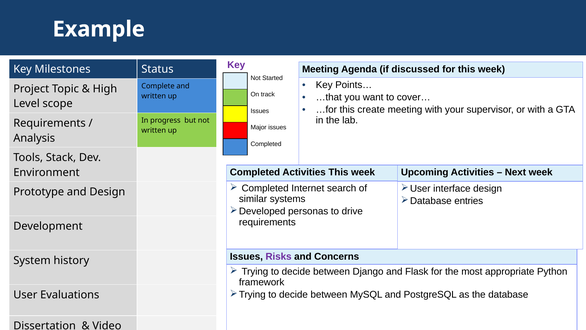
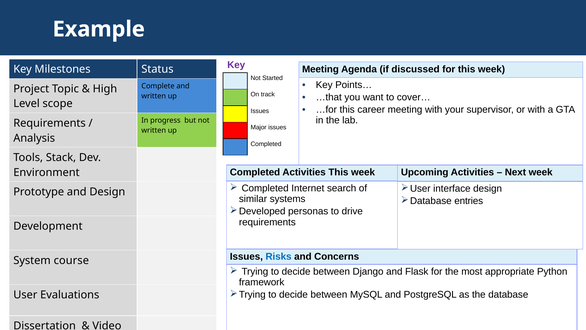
create: create -> career
Risks colour: purple -> blue
history: history -> course
